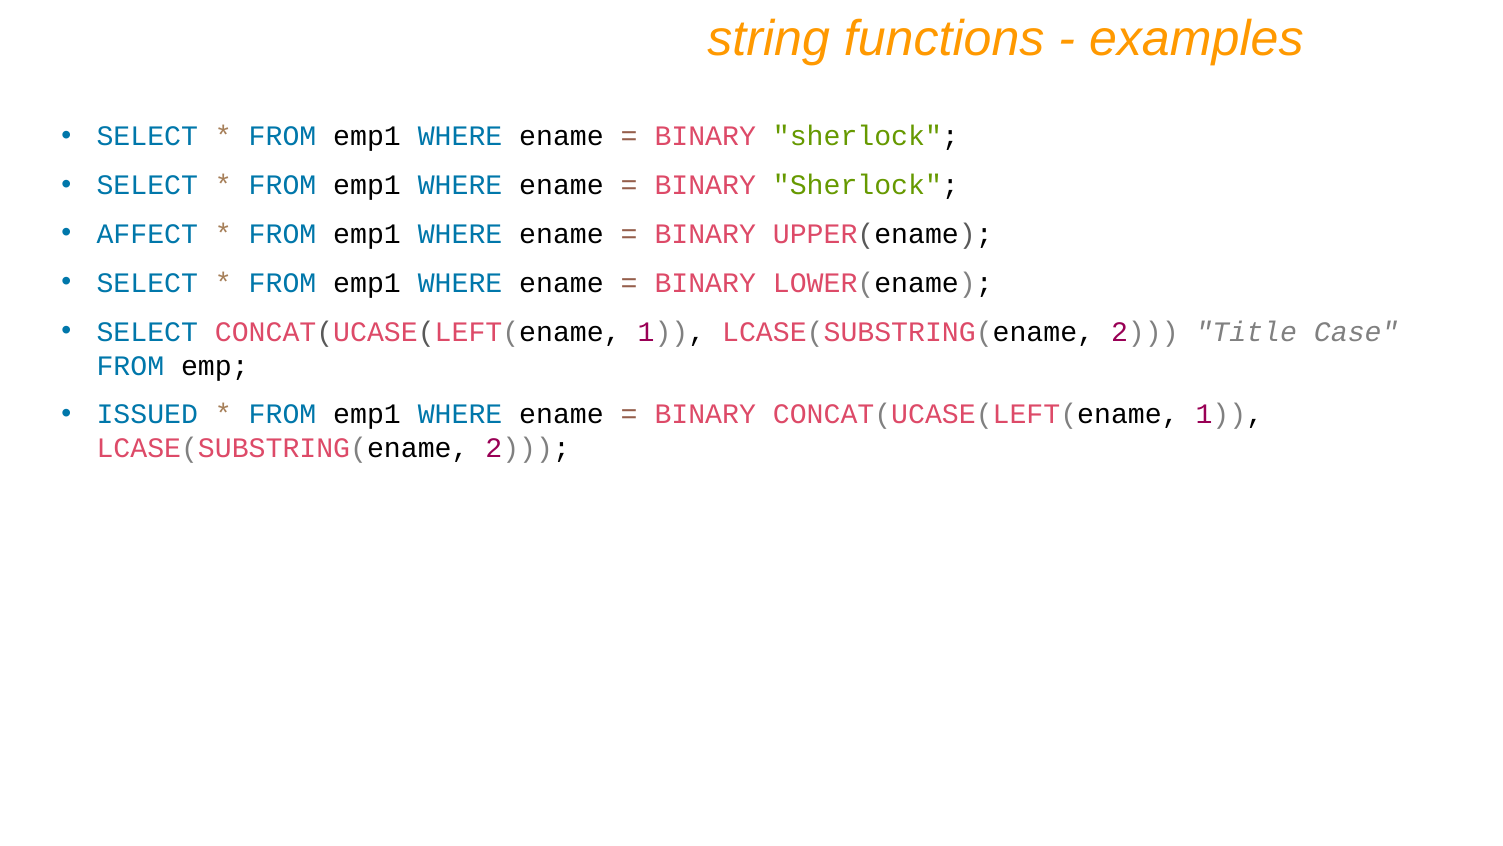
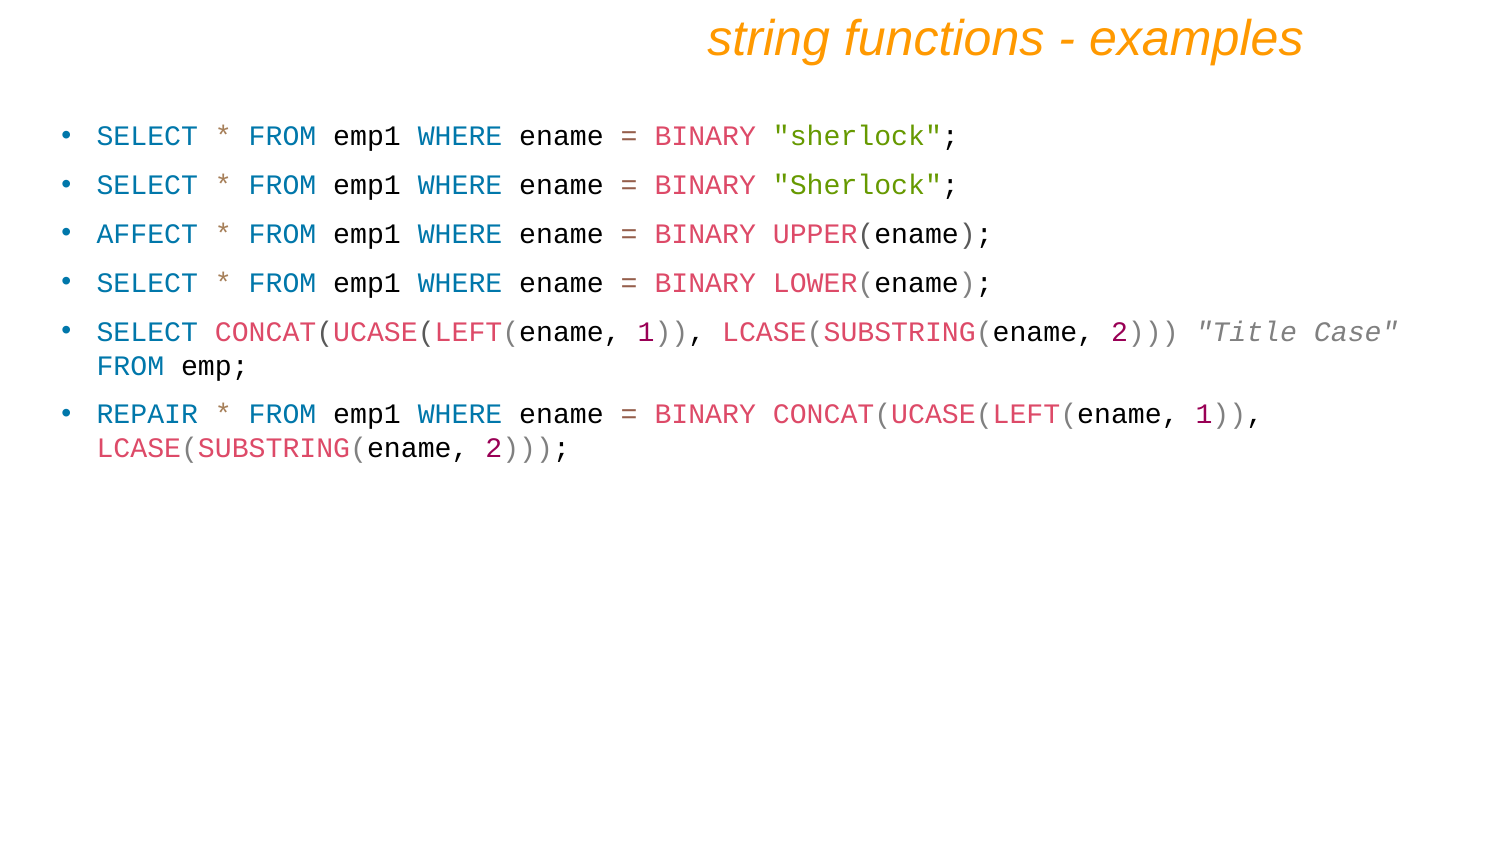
ISSUED: ISSUED -> REPAIR
